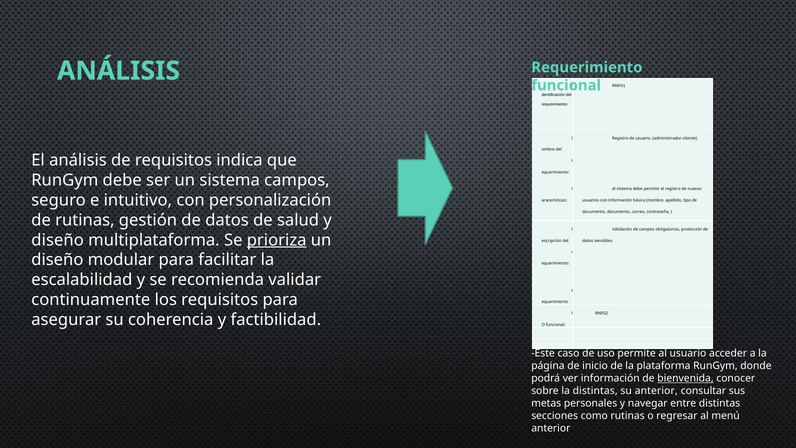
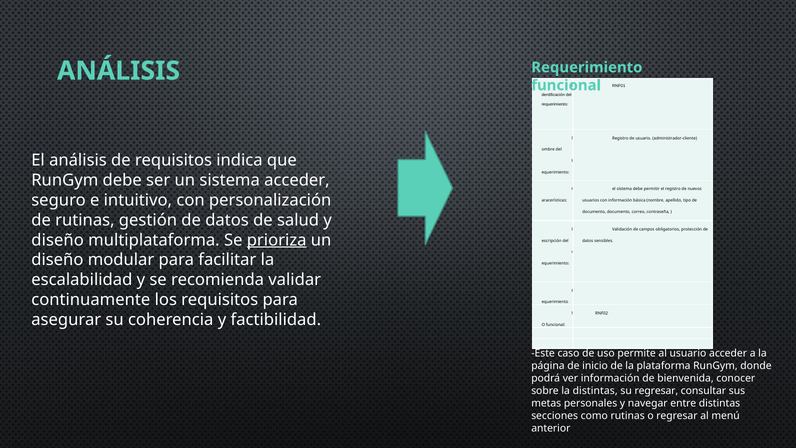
sistema campos: campos -> acceder
bienvenida underline: present -> none
su anterior: anterior -> regresar
